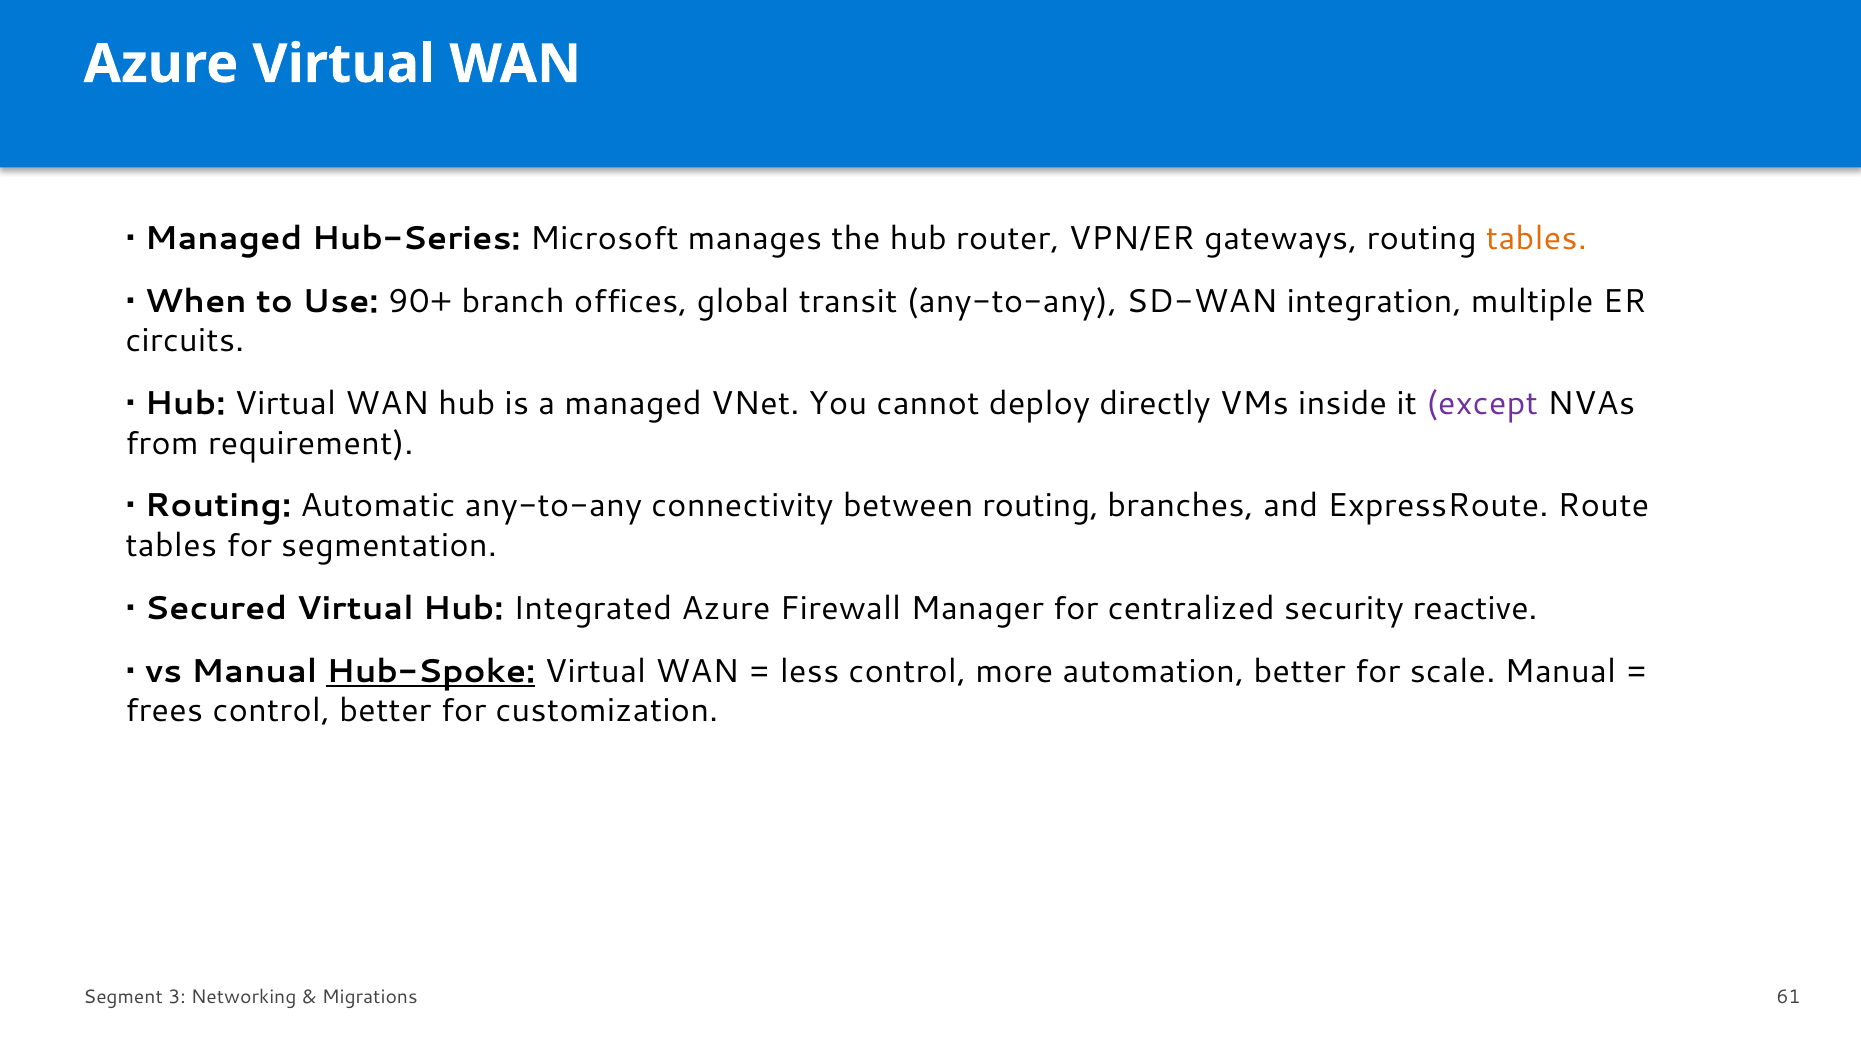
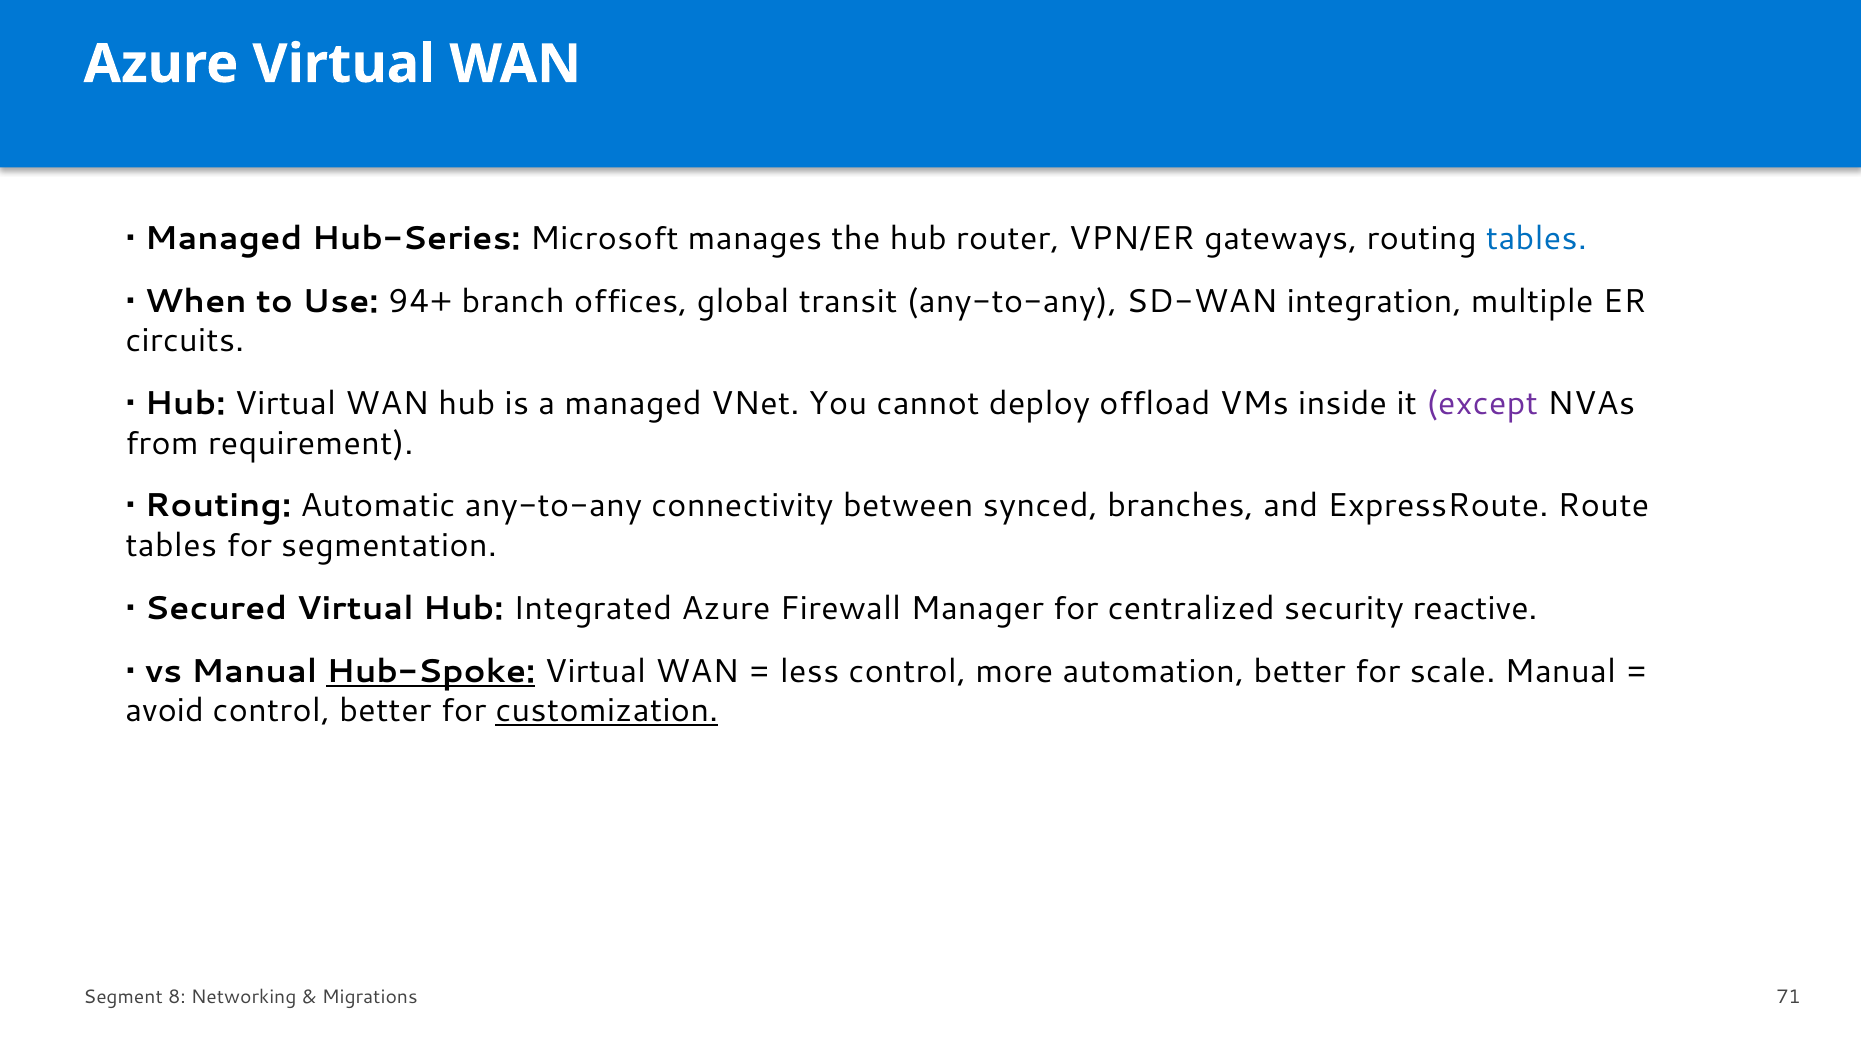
tables at (1536, 238) colour: orange -> blue
90+: 90+ -> 94+
directly: directly -> offload
between routing: routing -> synced
frees: frees -> avoid
customization underline: none -> present
3: 3 -> 8
61: 61 -> 71
